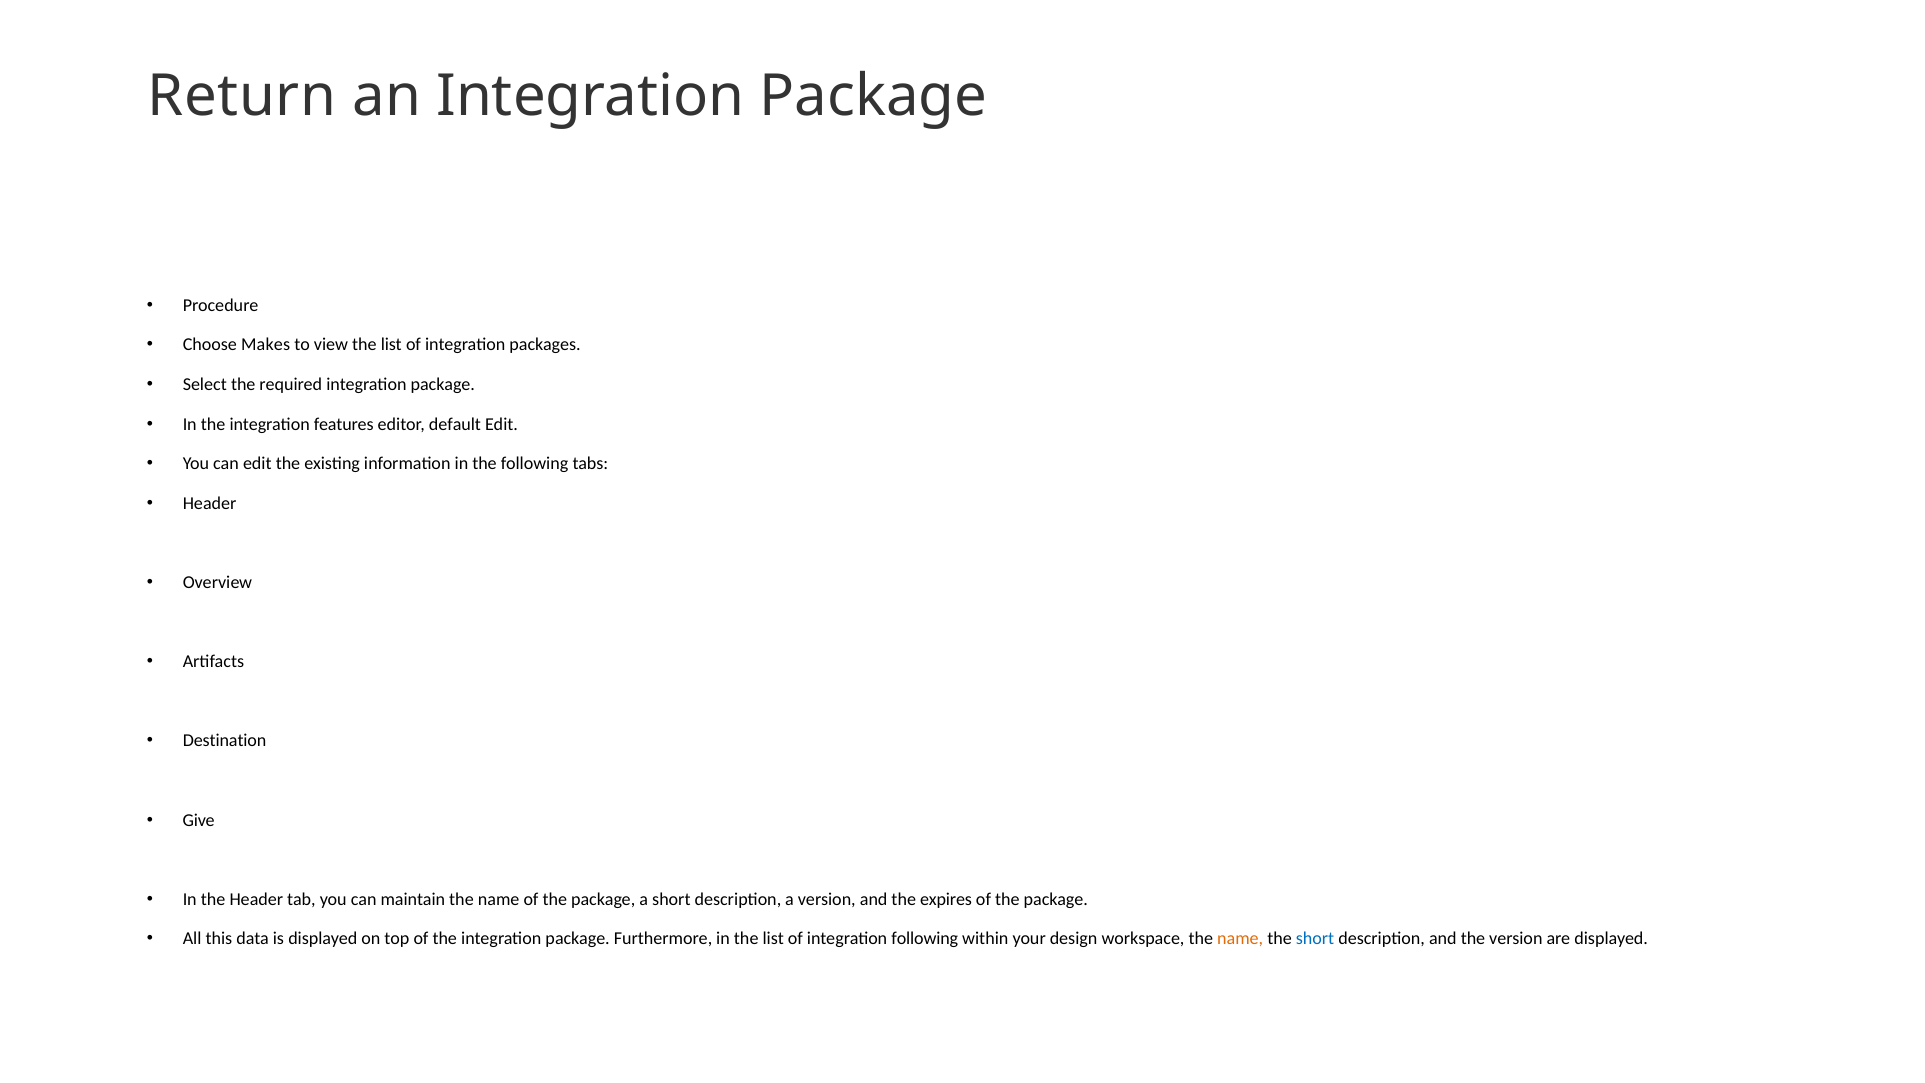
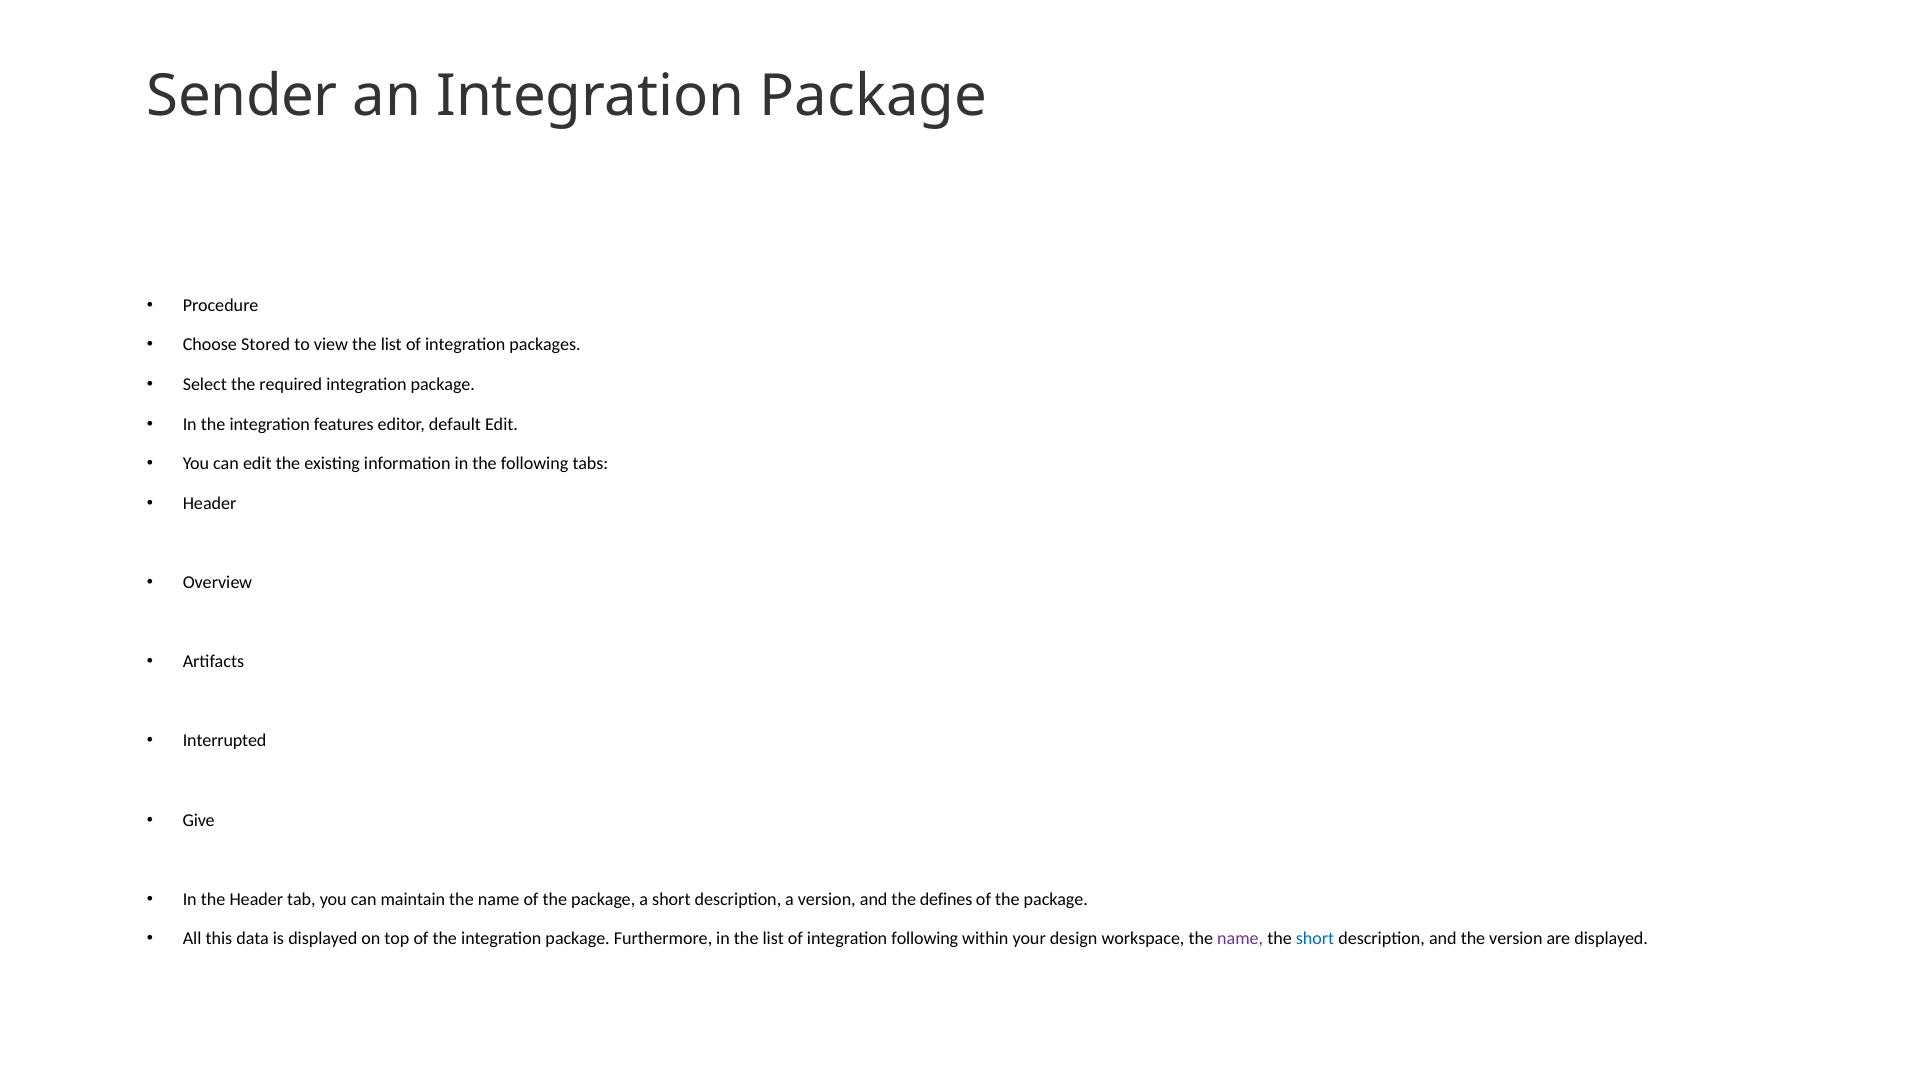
Return: Return -> Sender
Makes: Makes -> Stored
Destination: Destination -> Interrupted
expires: expires -> defines
name at (1240, 939) colour: orange -> purple
